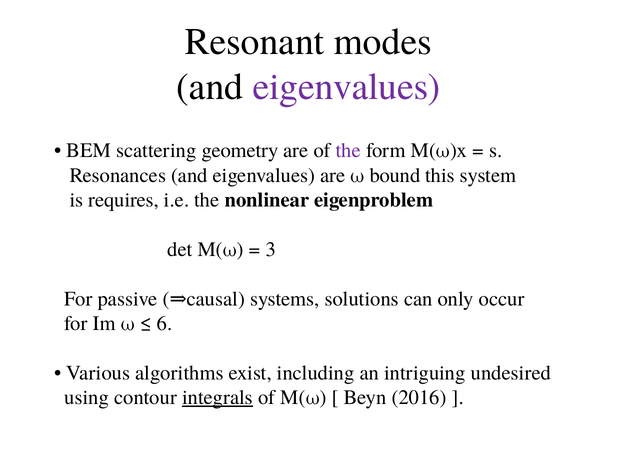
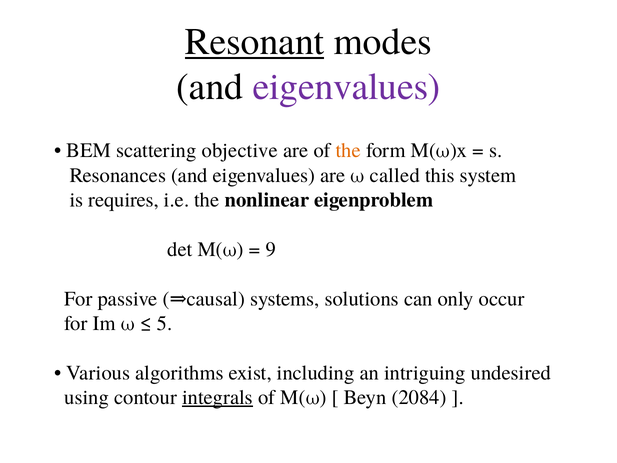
Resonant underline: none -> present
geometry: geometry -> objective
the at (348, 150) colour: purple -> orange
bound: bound -> called
3: 3 -> 9
6: 6 -> 5
2016: 2016 -> 2084
